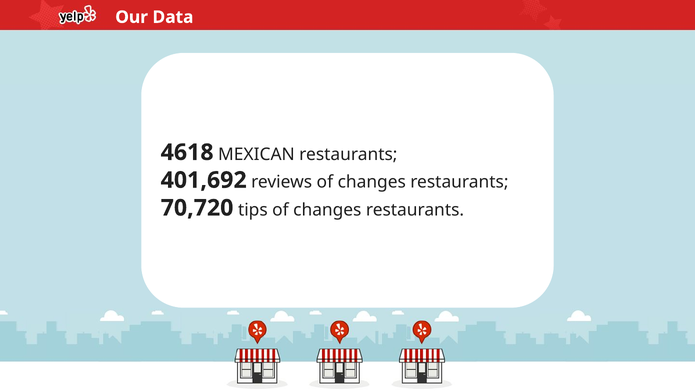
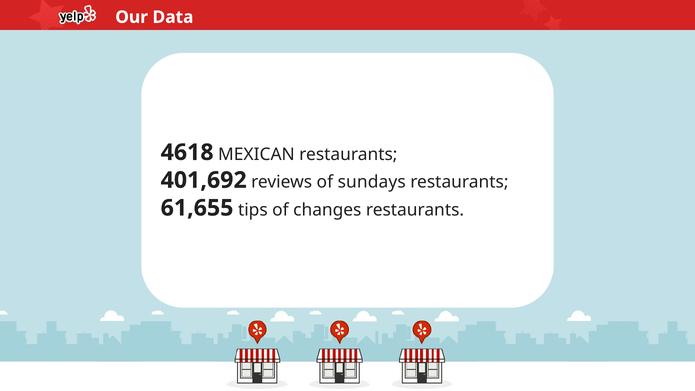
reviews of changes: changes -> sundays
70,720: 70,720 -> 61,655
